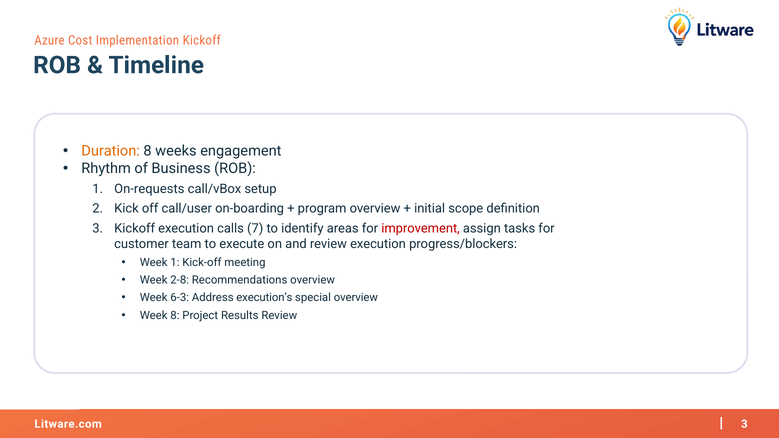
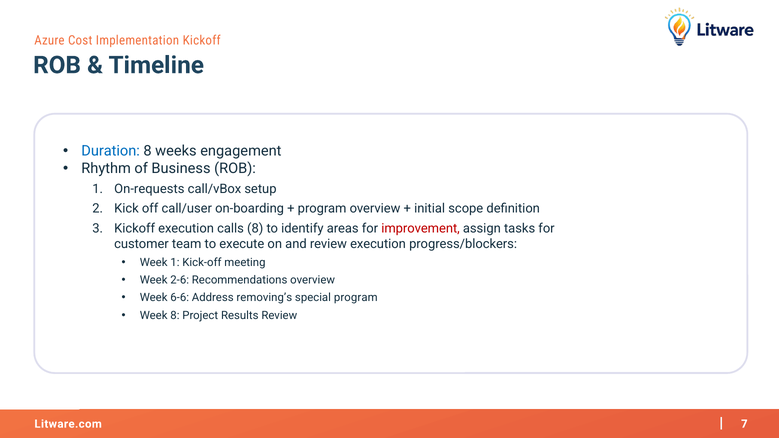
Duration colour: orange -> blue
calls 7: 7 -> 8
2-8: 2-8 -> 2-6
6-3: 6-3 -> 6-6
execution’s: execution’s -> removing’s
special overview: overview -> program
3 at (744, 424): 3 -> 7
